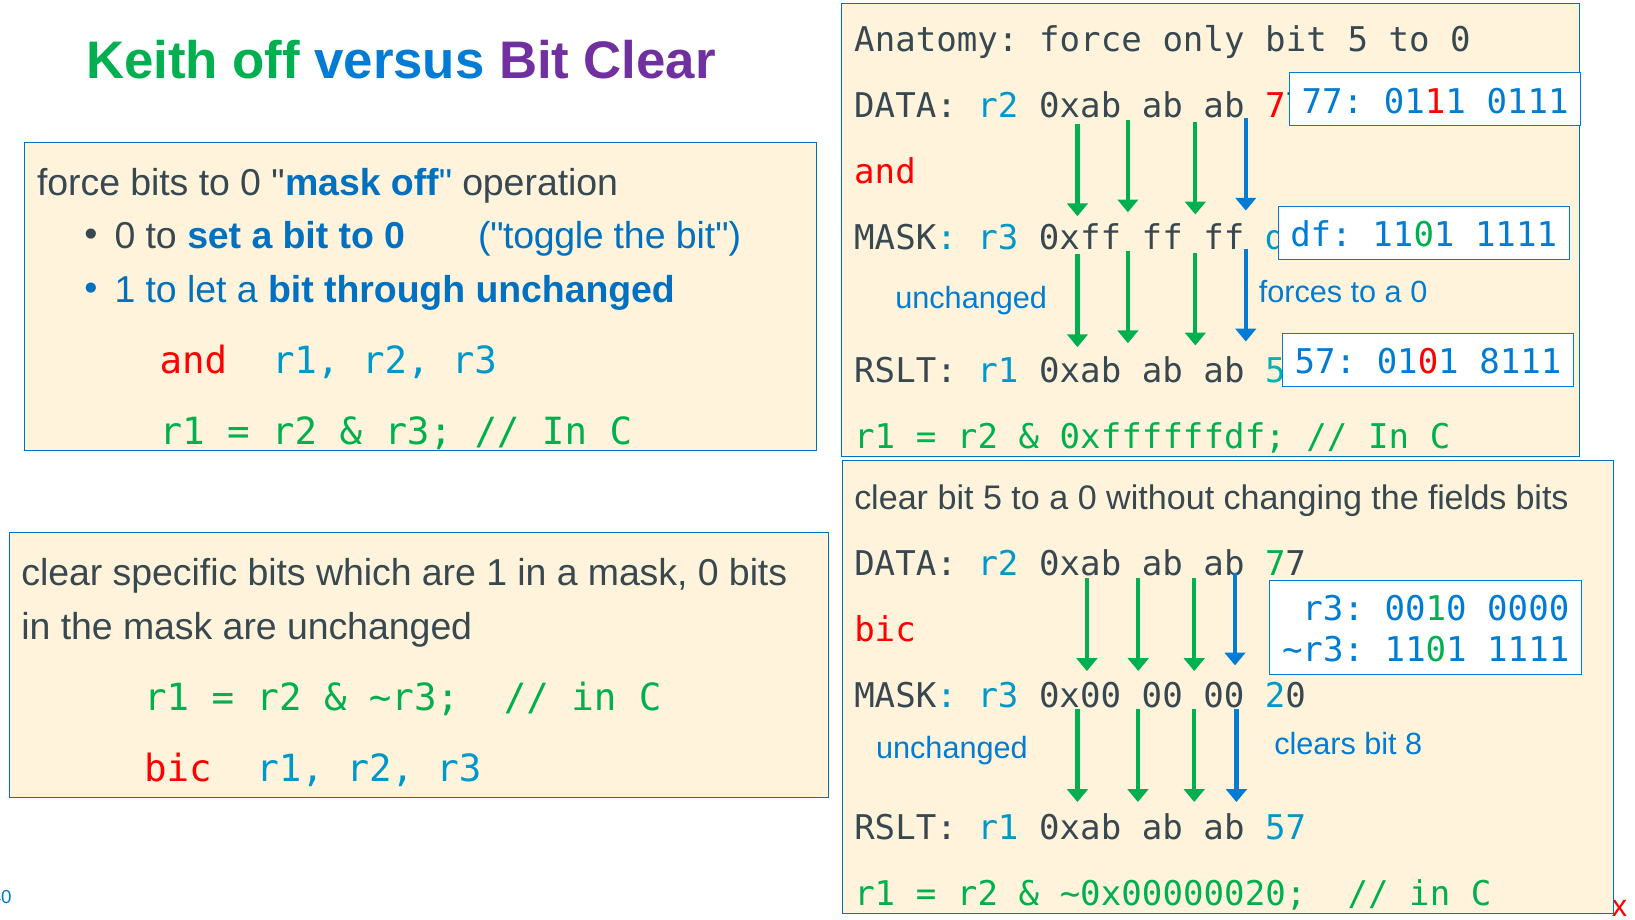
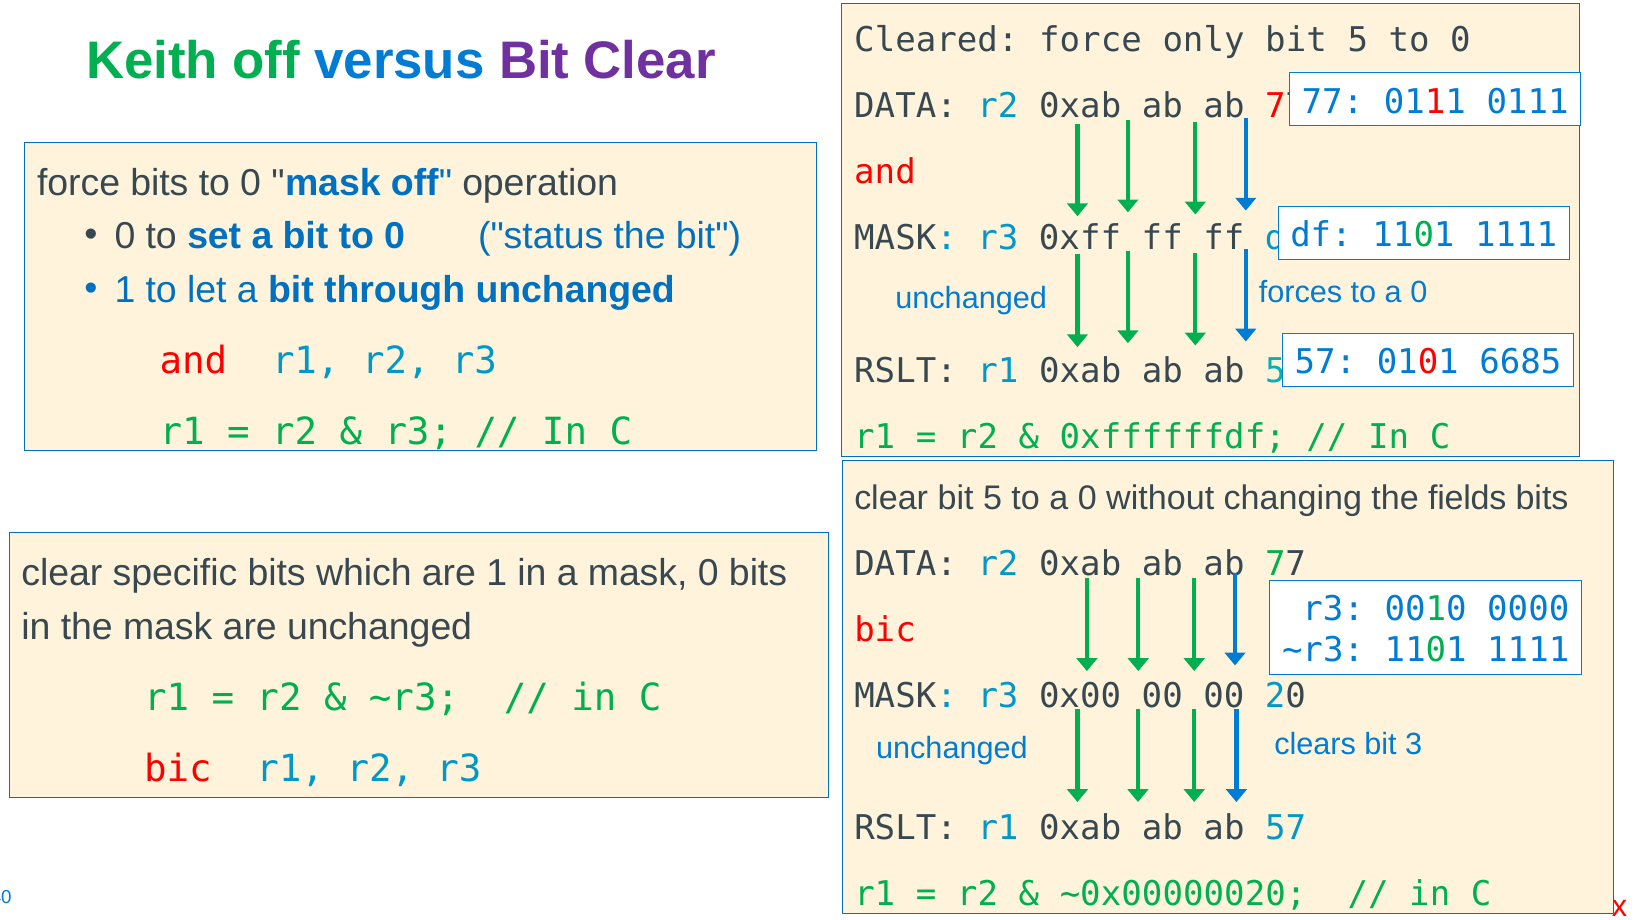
Anatomy: Anatomy -> Cleared
toggle: toggle -> status
8111: 8111 -> 6685
8: 8 -> 3
